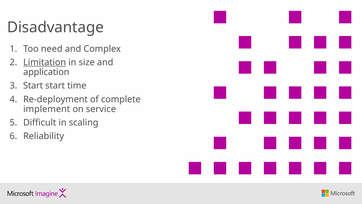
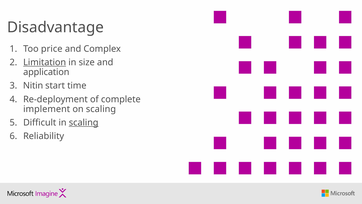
need: need -> price
Start at (33, 86): Start -> Nitin
on service: service -> scaling
scaling at (84, 122) underline: none -> present
